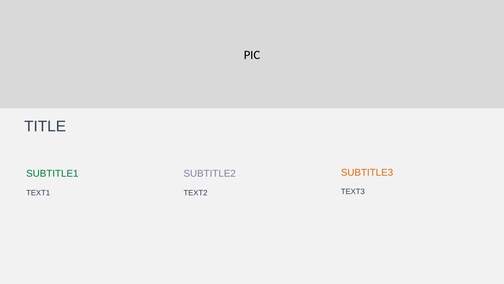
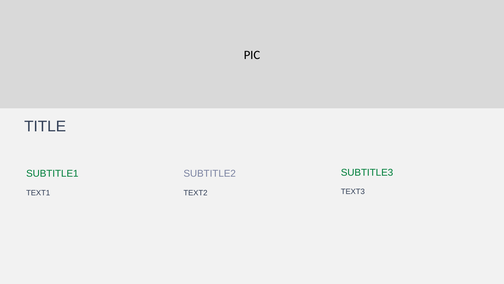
SUBTITLE3 colour: orange -> green
